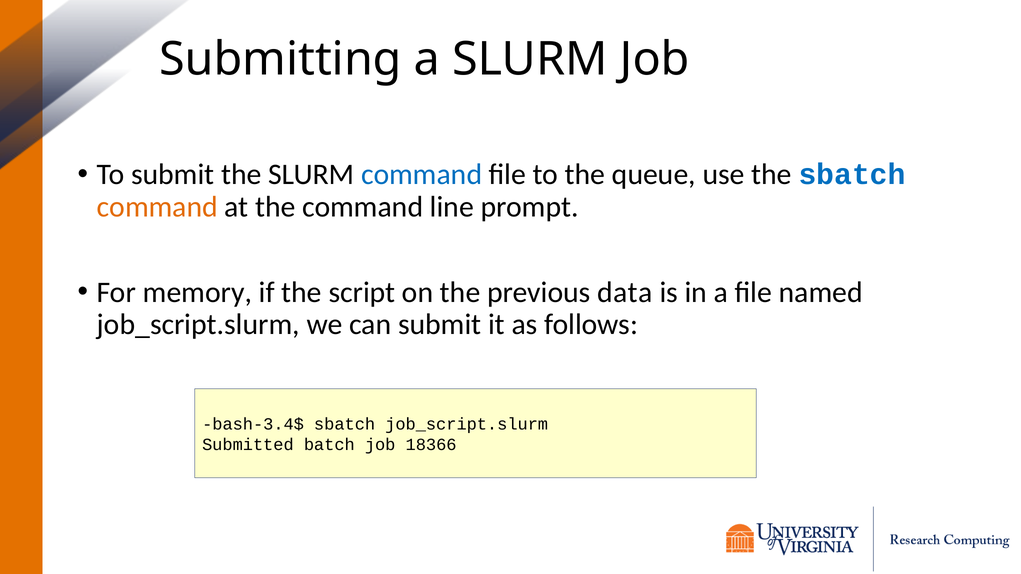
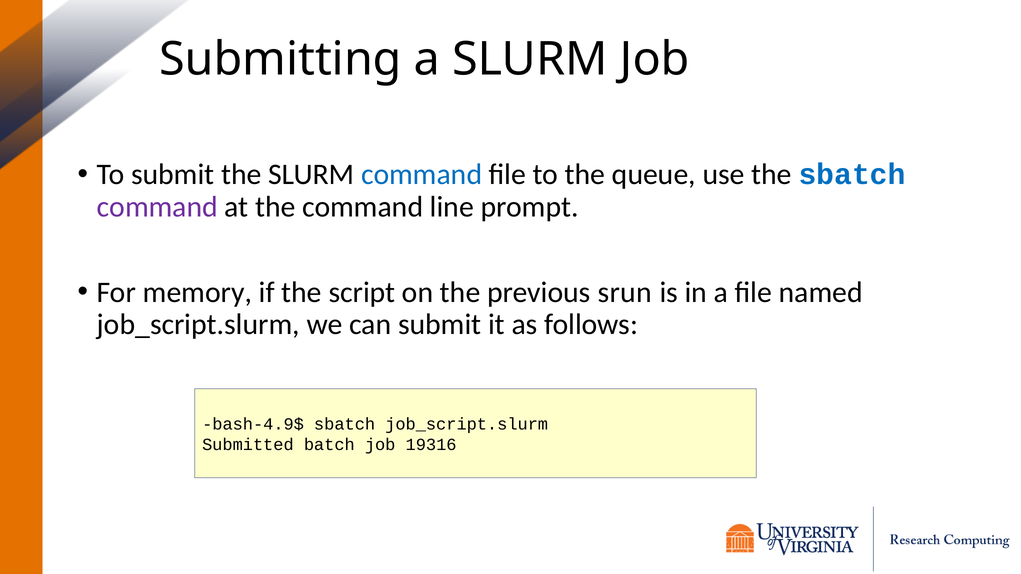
command at (157, 207) colour: orange -> purple
data: data -> srun
bash-3.4$: bash-3.4$ -> bash-4.9$
18366: 18366 -> 19316
